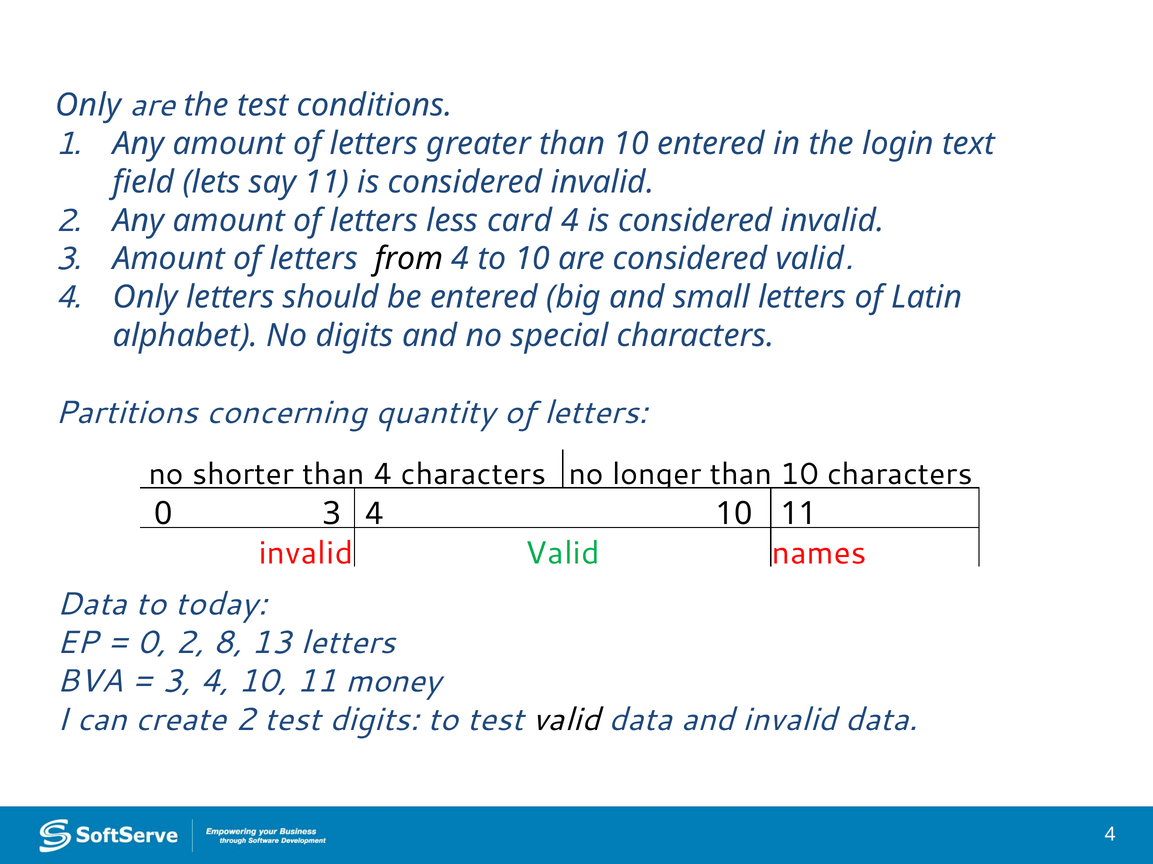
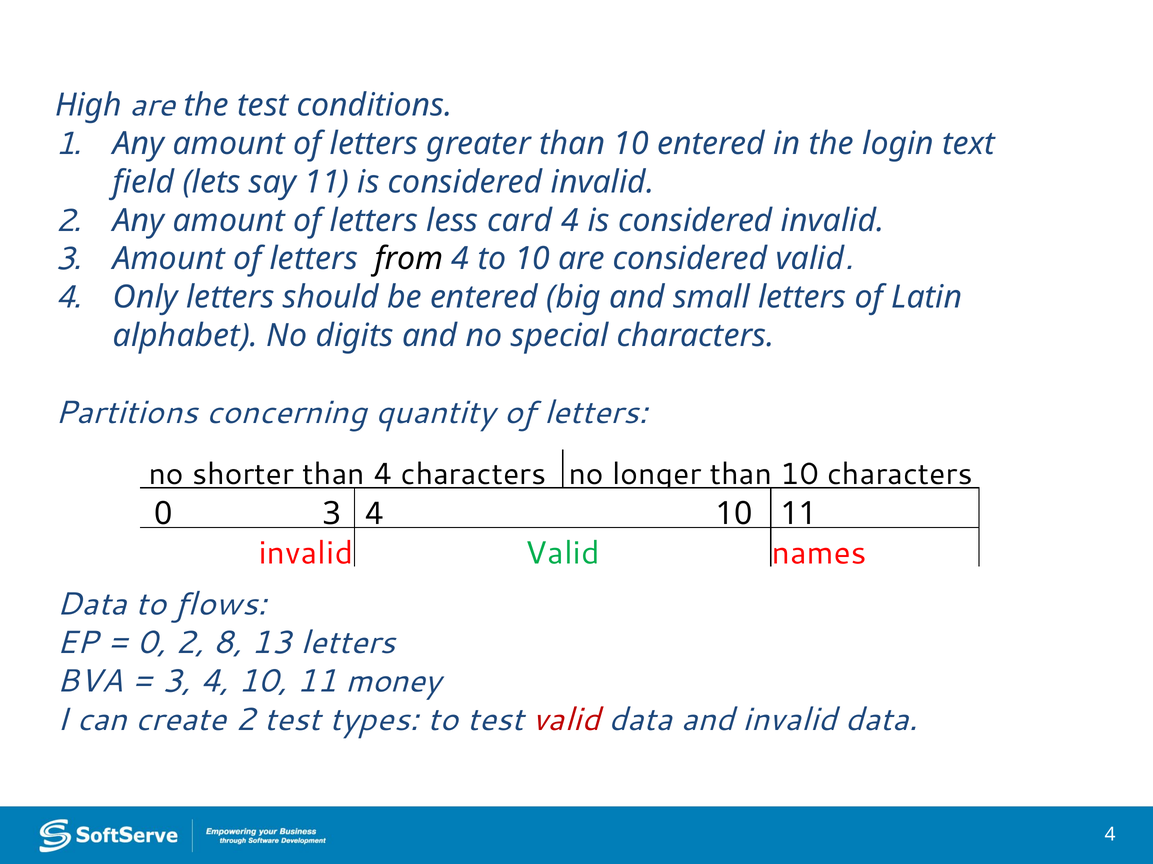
Only at (88, 105): Only -> High
today: today -> flows
test digits: digits -> types
valid at (566, 720) colour: black -> red
